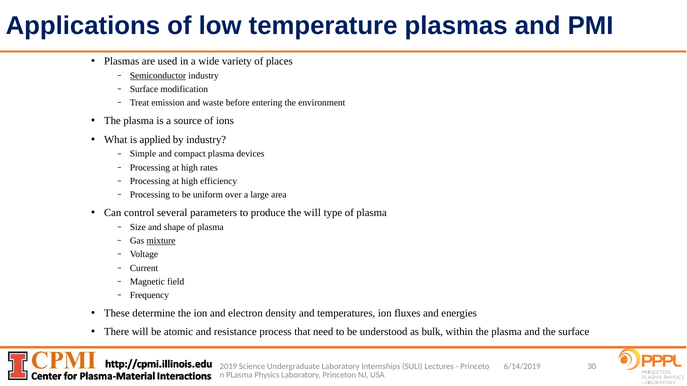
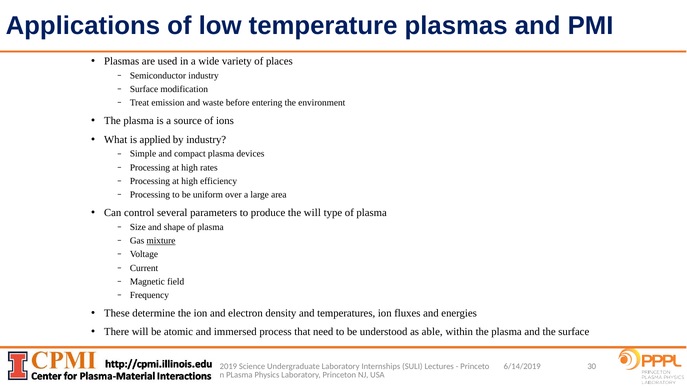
Semiconductor underline: present -> none
resistance: resistance -> immersed
bulk: bulk -> able
